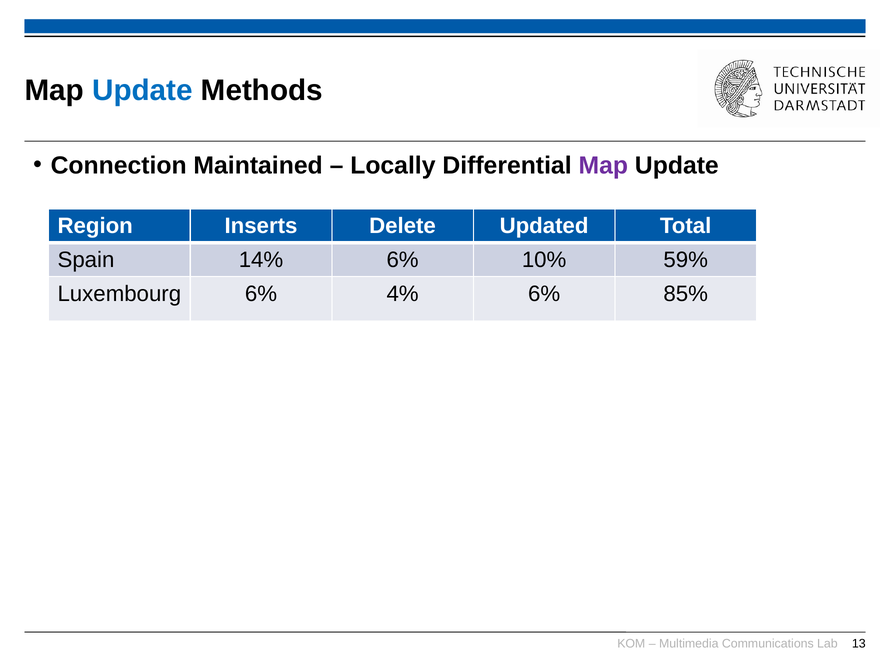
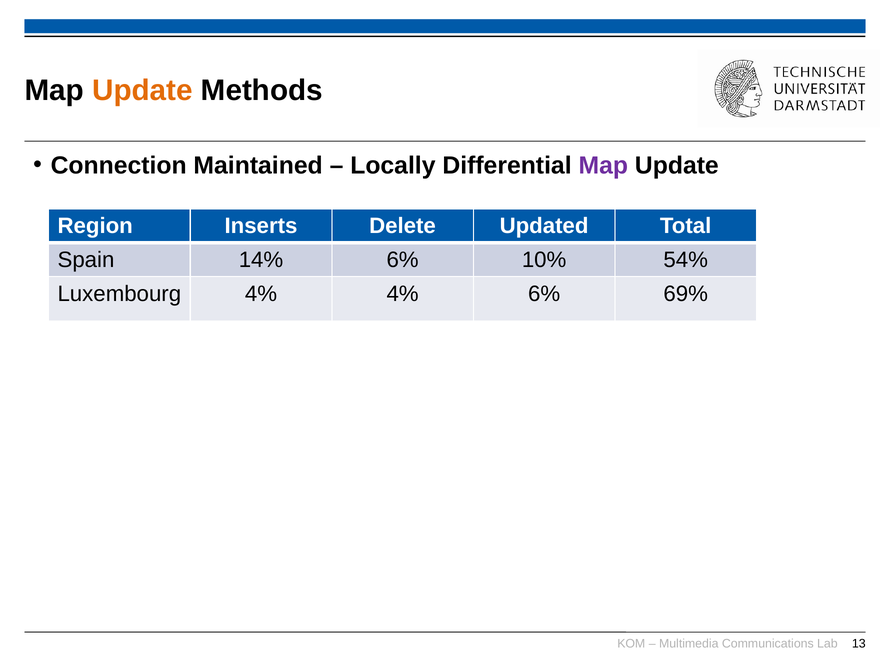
Update at (142, 90) colour: blue -> orange
59%: 59% -> 54%
Luxembourg 6%: 6% -> 4%
85%: 85% -> 69%
